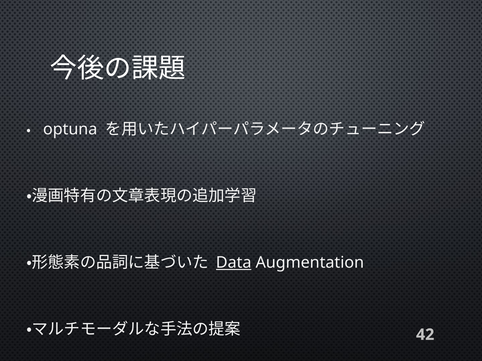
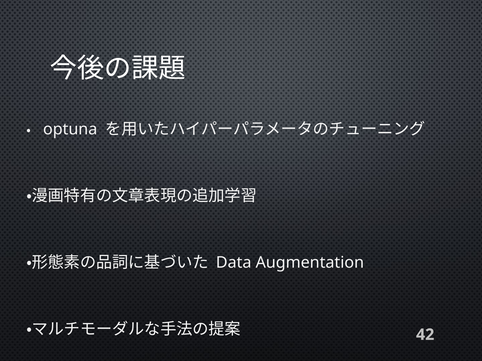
Data underline: present -> none
